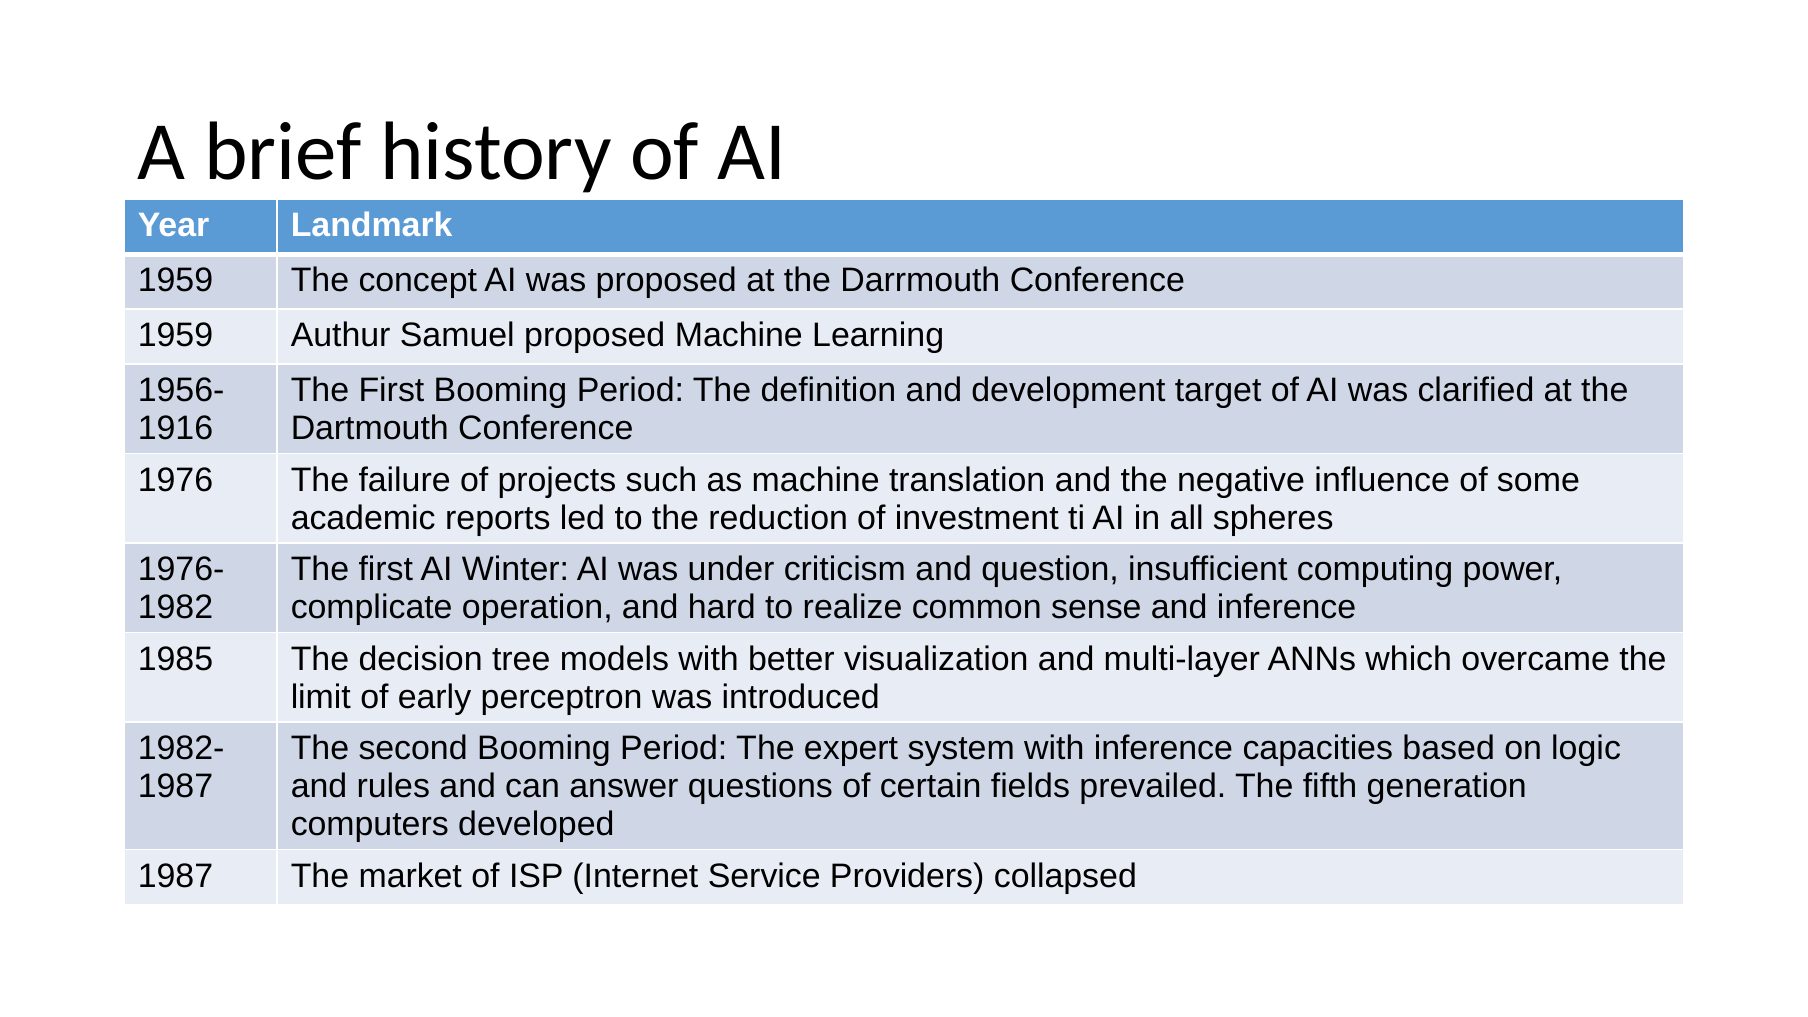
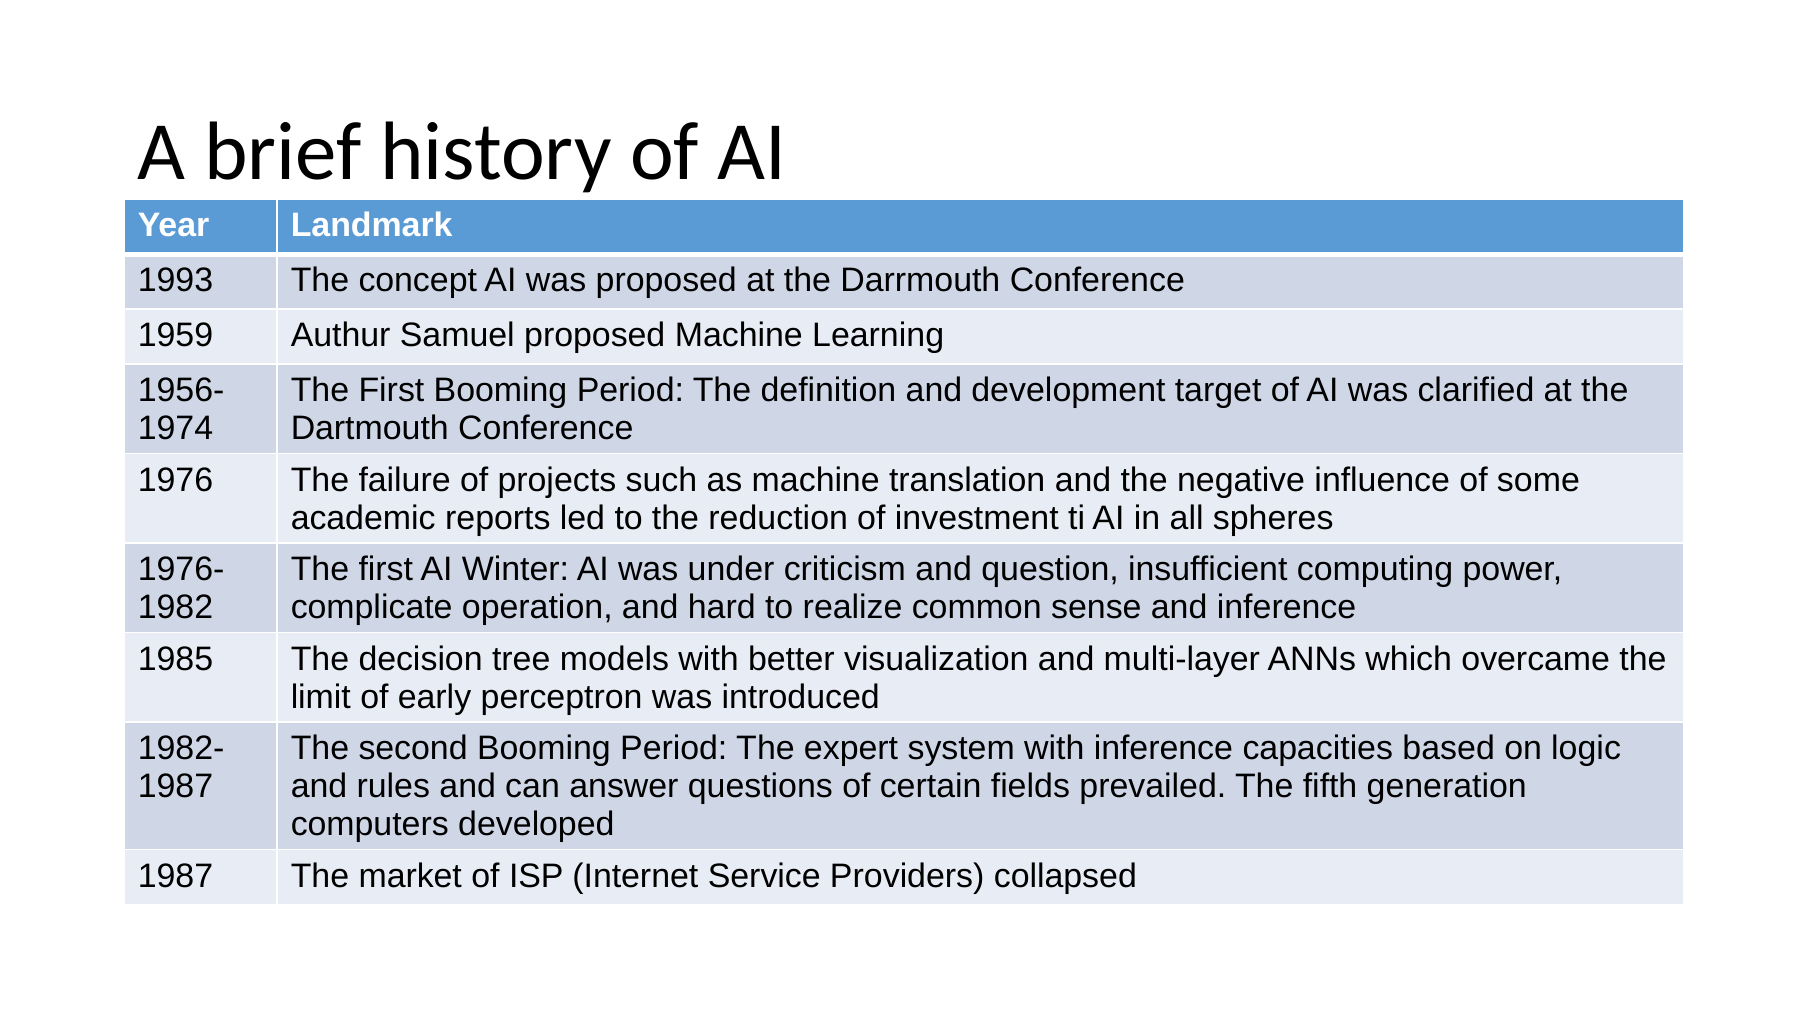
1959 at (175, 280): 1959 -> 1993
1916: 1916 -> 1974
